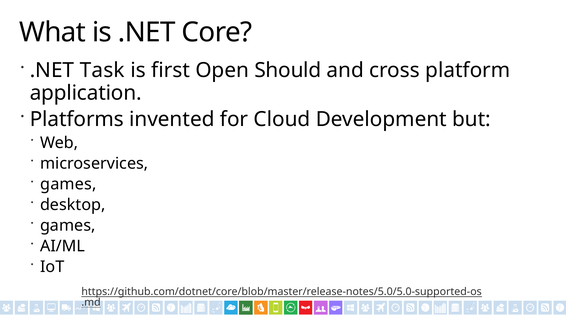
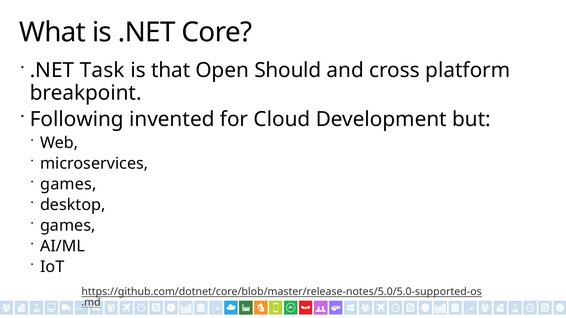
first: first -> that
application: application -> breakpoint
Platforms: Platforms -> Following
